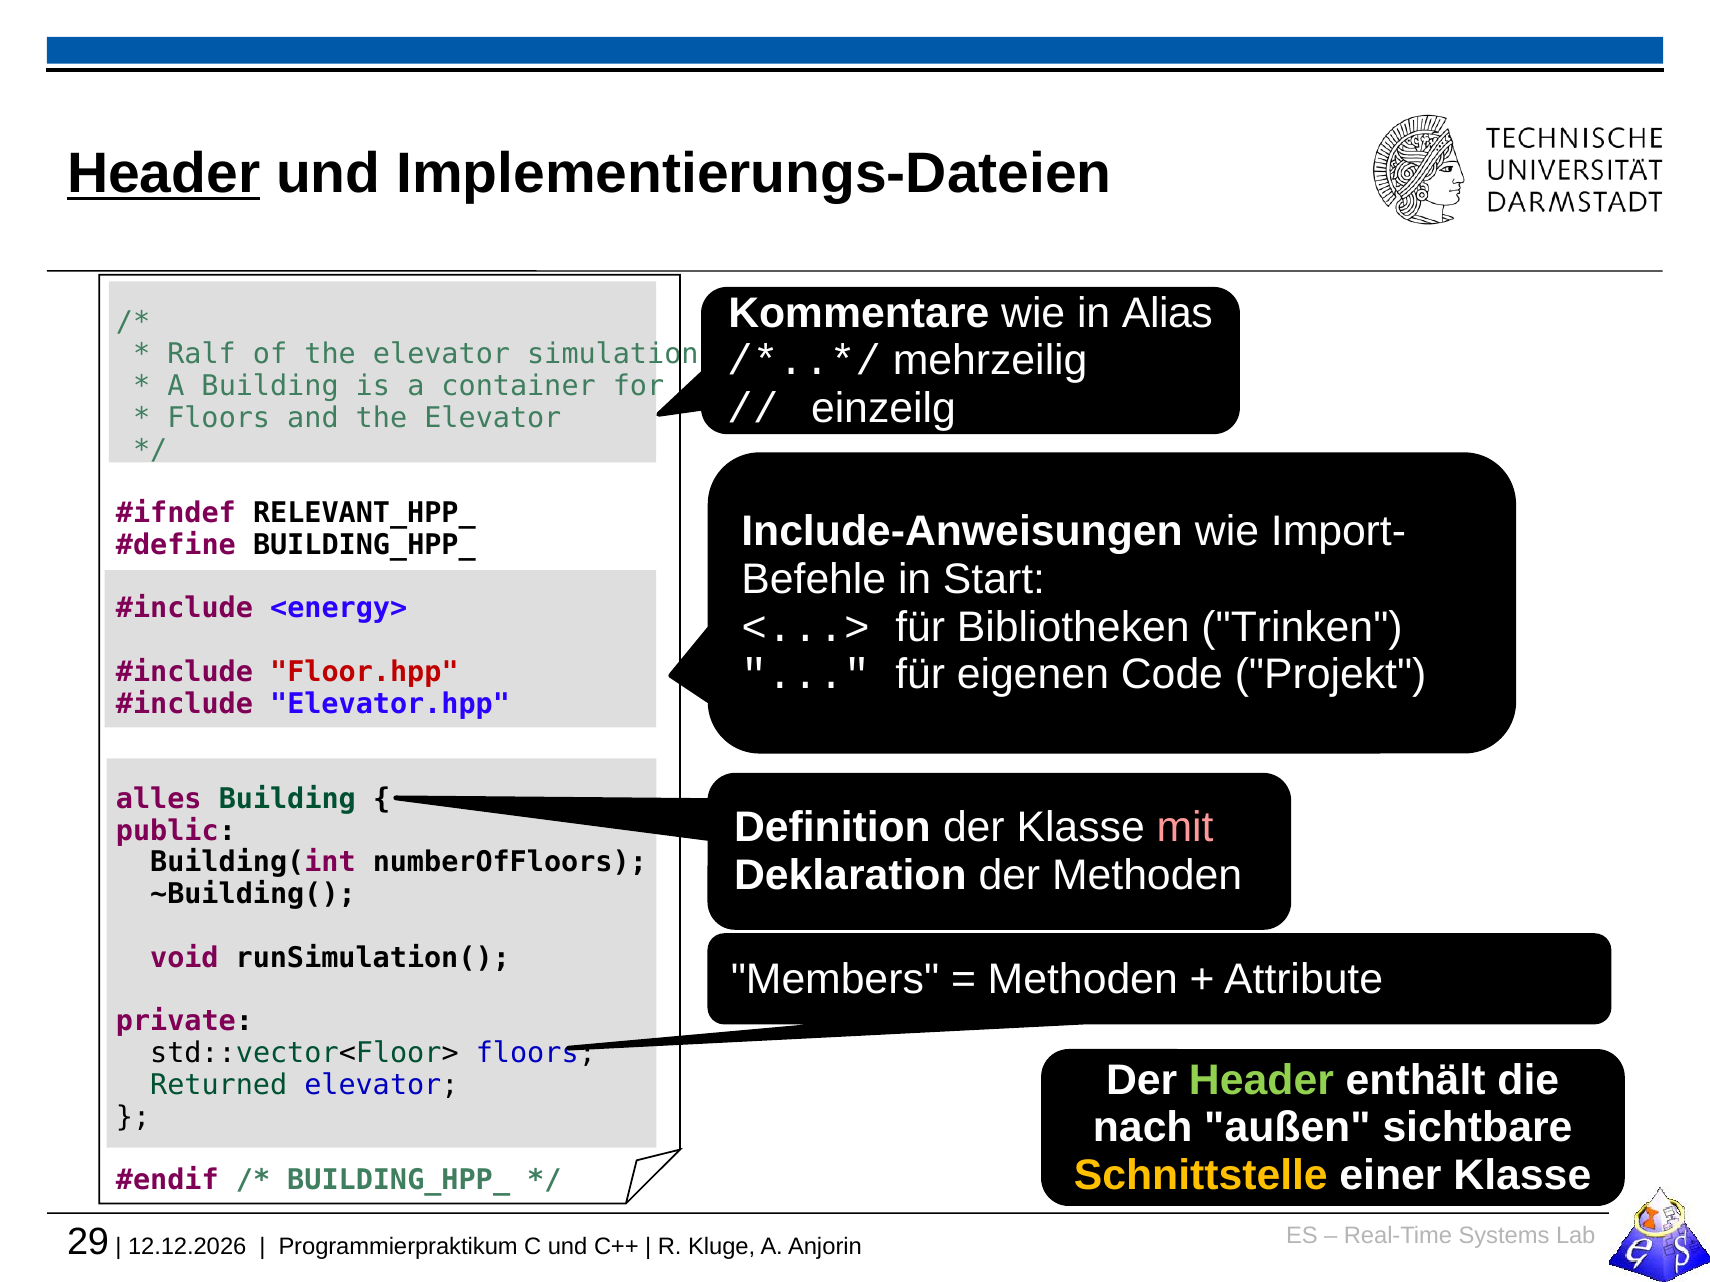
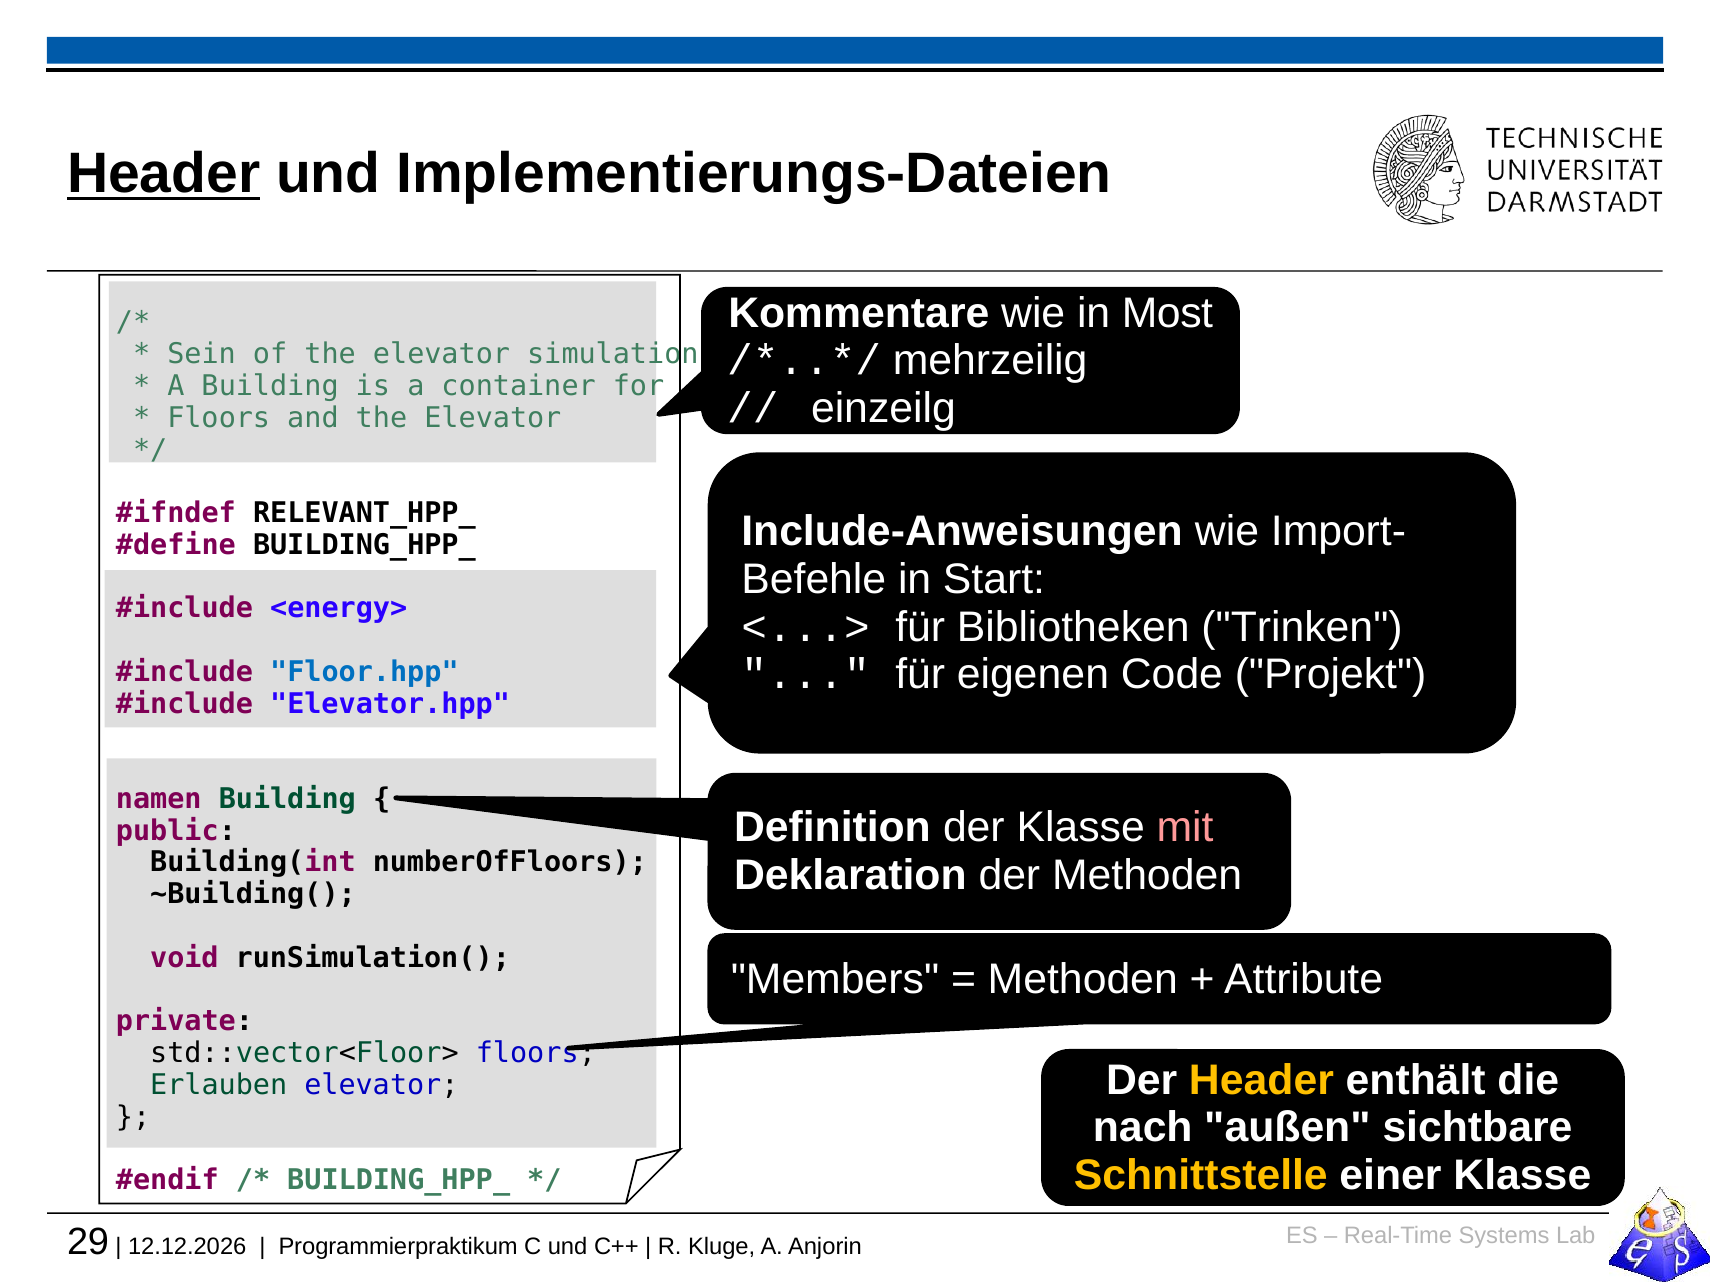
Alias: Alias -> Most
Ralf: Ralf -> Sein
Floor.hpp colour: red -> blue
alles: alles -> namen
Header at (1261, 1080) colour: light green -> yellow
Returned: Returned -> Erlauben
